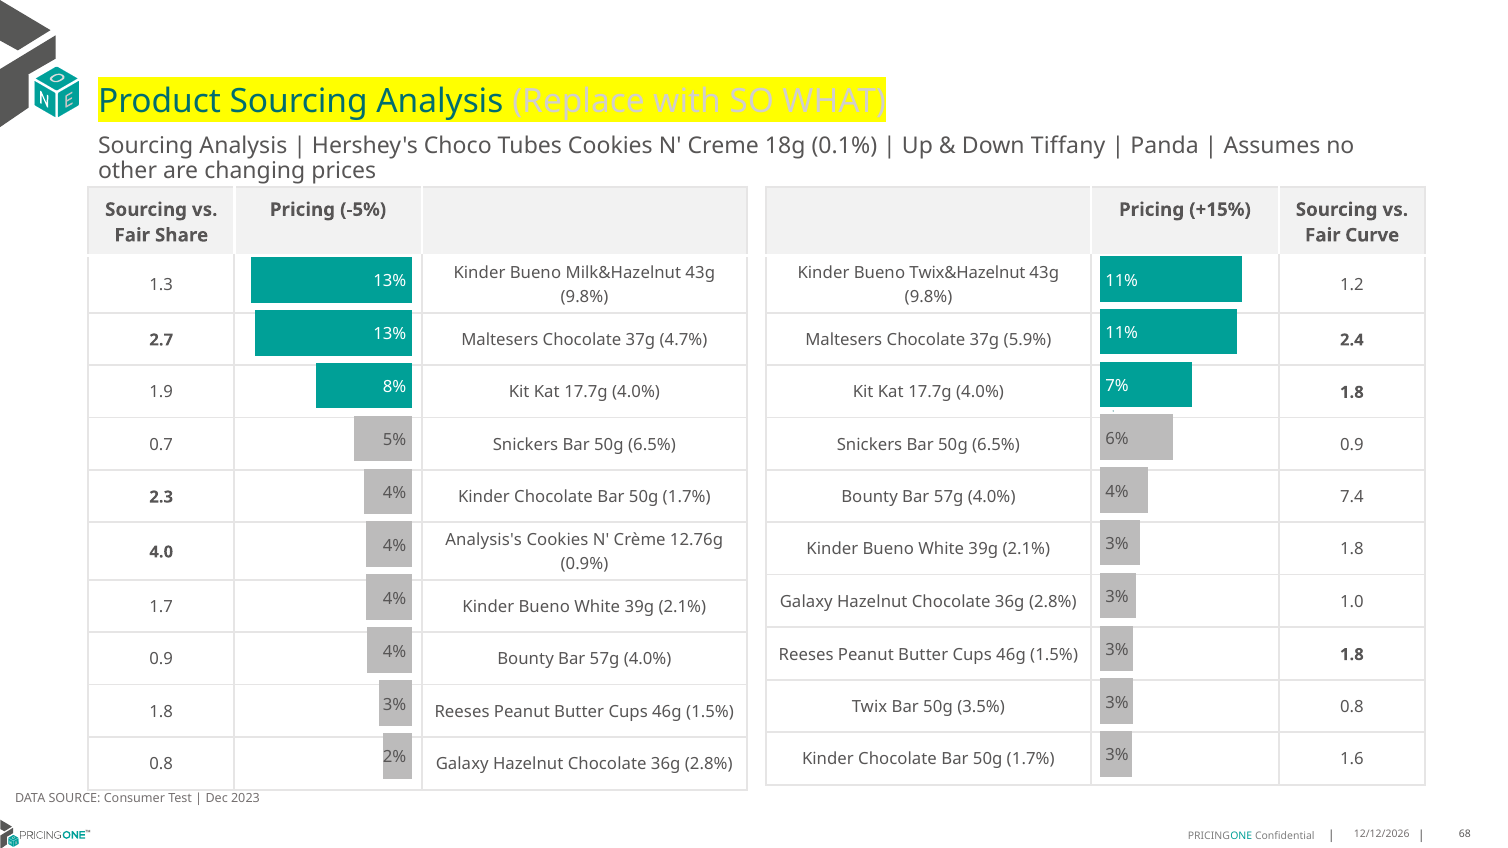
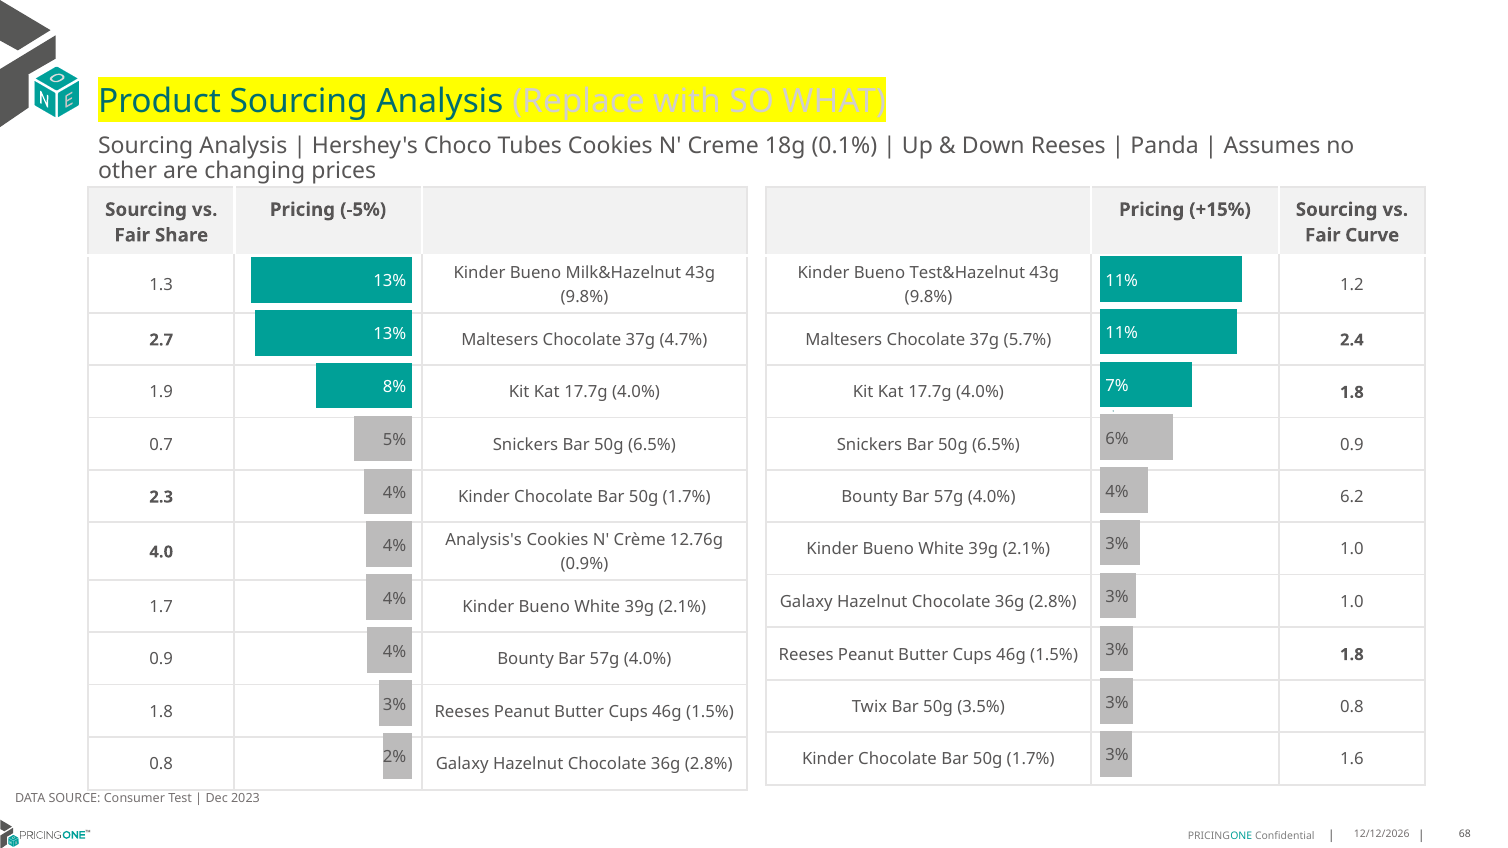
Down Tiffany: Tiffany -> Reeses
Twix&Hazelnut: Twix&Hazelnut -> Test&Hazelnut
5.9%: 5.9% -> 5.7%
7.4: 7.4 -> 6.2
2.1% 1.8: 1.8 -> 1.0
